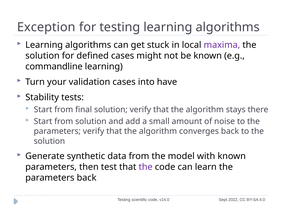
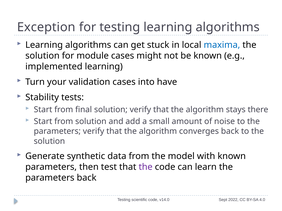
maxima colour: purple -> blue
defined: defined -> module
commandline: commandline -> implemented
